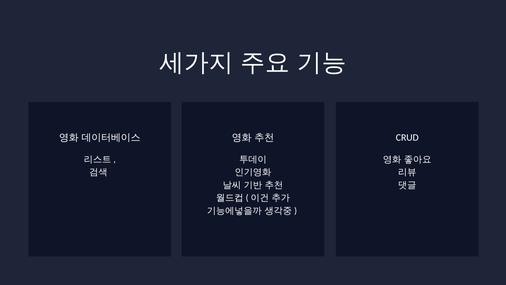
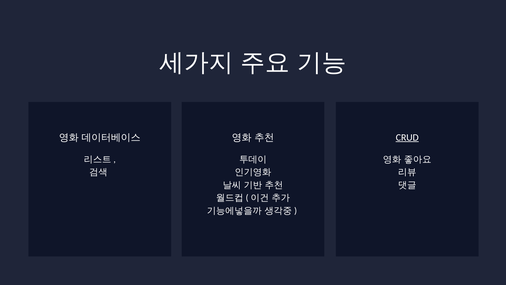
CRUD underline: none -> present
